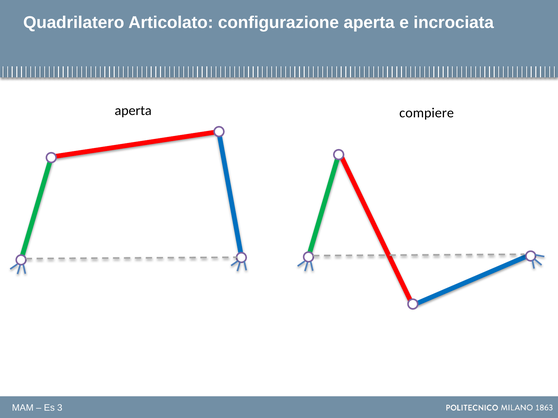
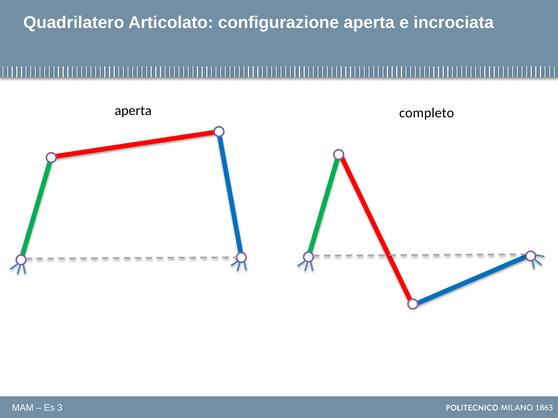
compiere: compiere -> completo
